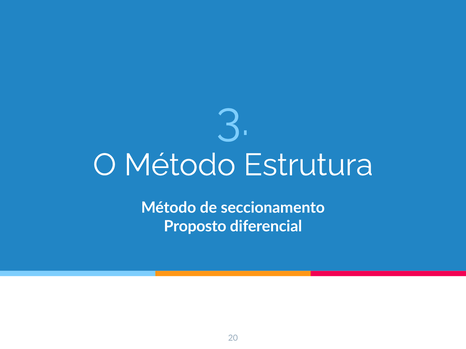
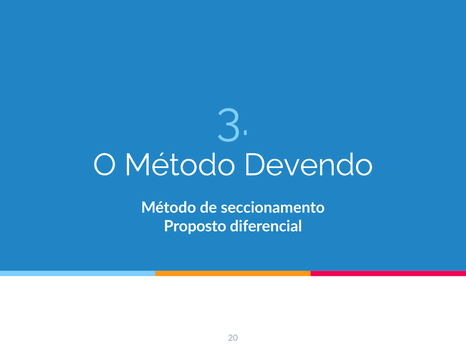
Estrutura: Estrutura -> Devendo
